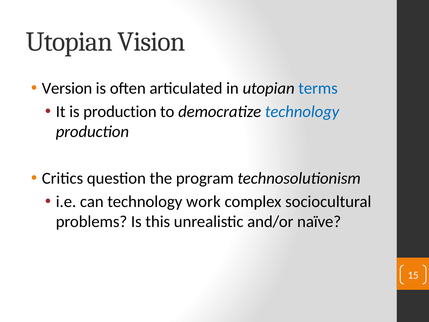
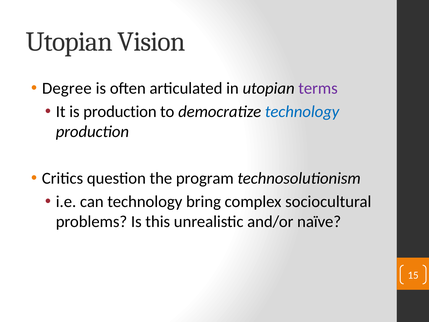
Version: Version -> Degree
terms colour: blue -> purple
work: work -> bring
